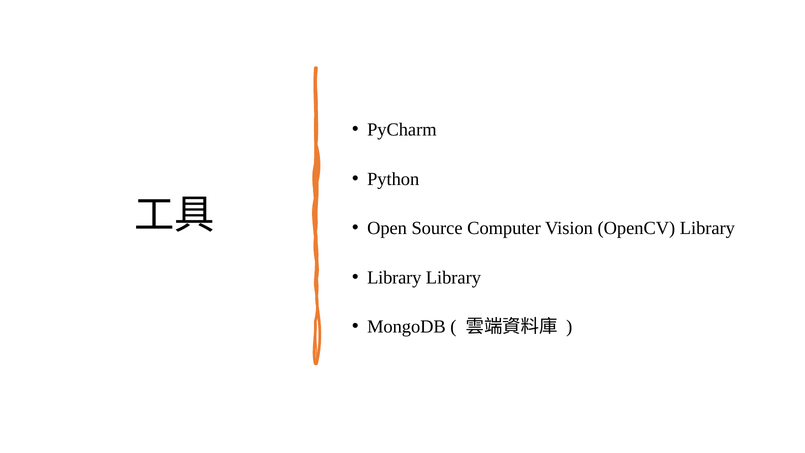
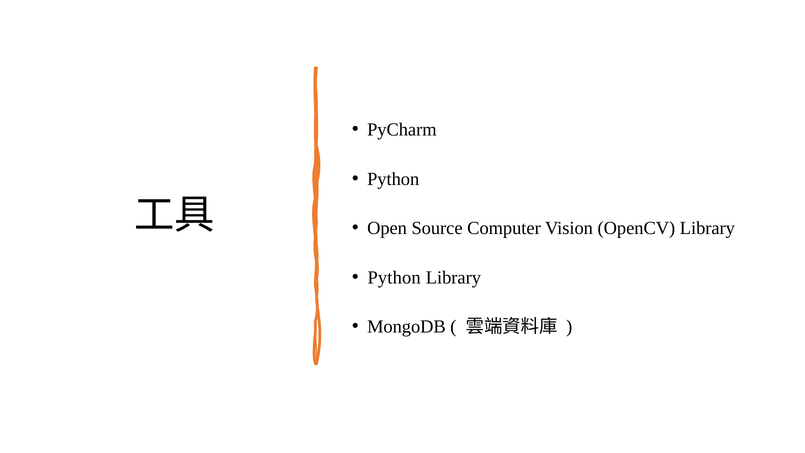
Library at (394, 277): Library -> Python
